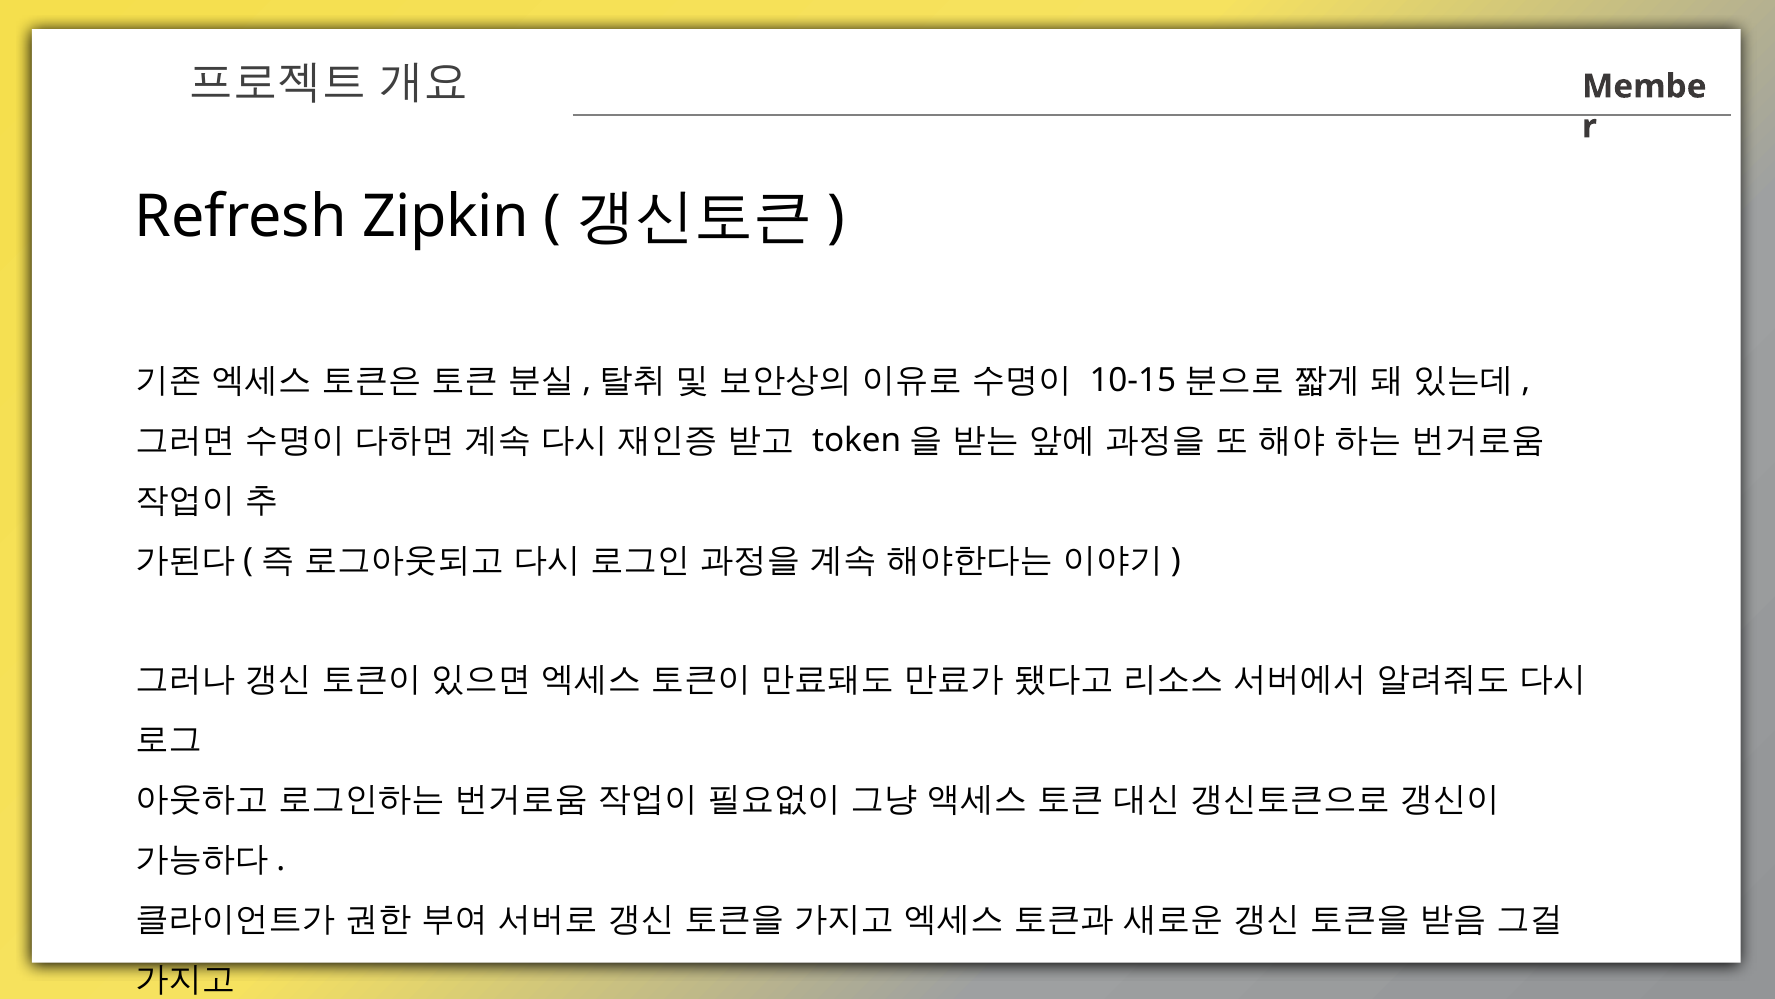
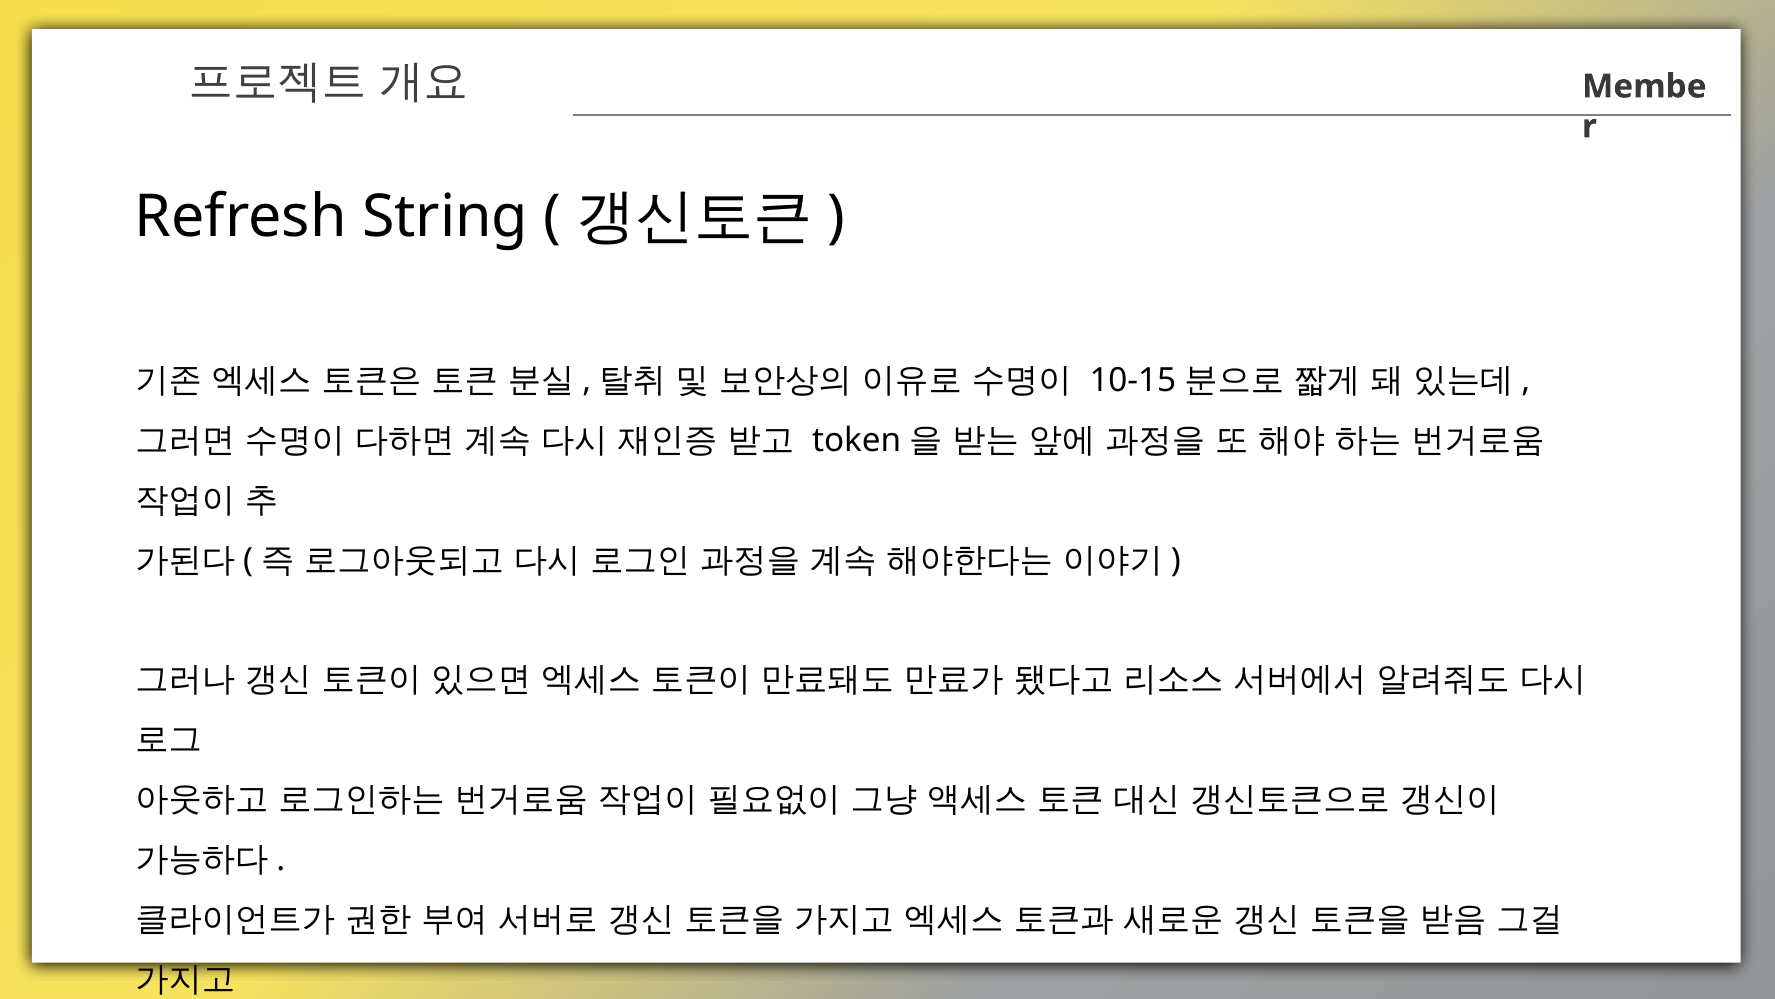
Zipkin: Zipkin -> String
